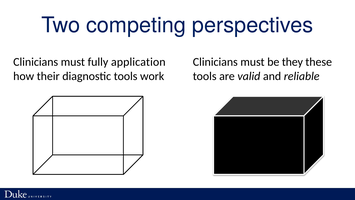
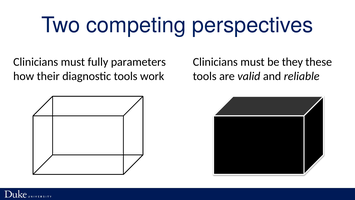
application: application -> parameters
